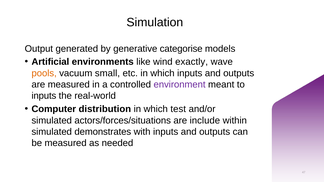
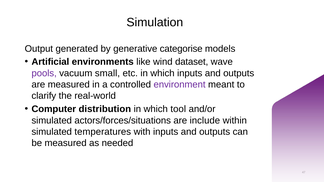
exactly: exactly -> dataset
pools colour: orange -> purple
inputs at (44, 96): inputs -> clarify
test: test -> tool
demonstrates: demonstrates -> temperatures
